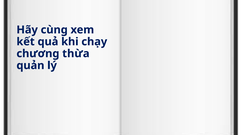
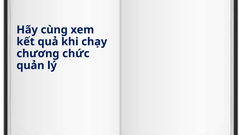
thừa: thừa -> chức
